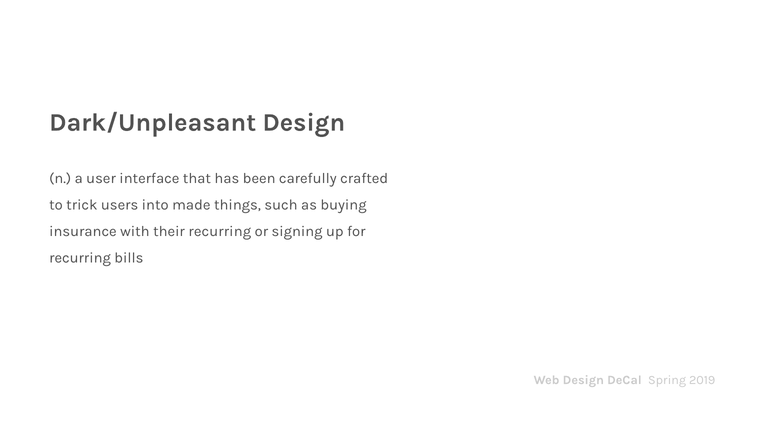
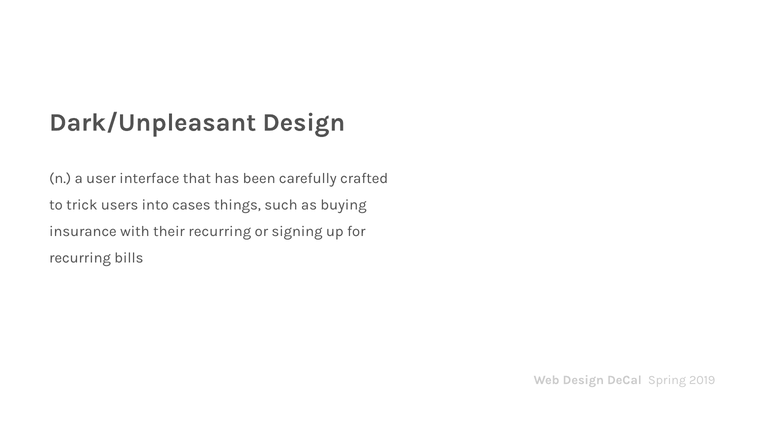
made: made -> cases
